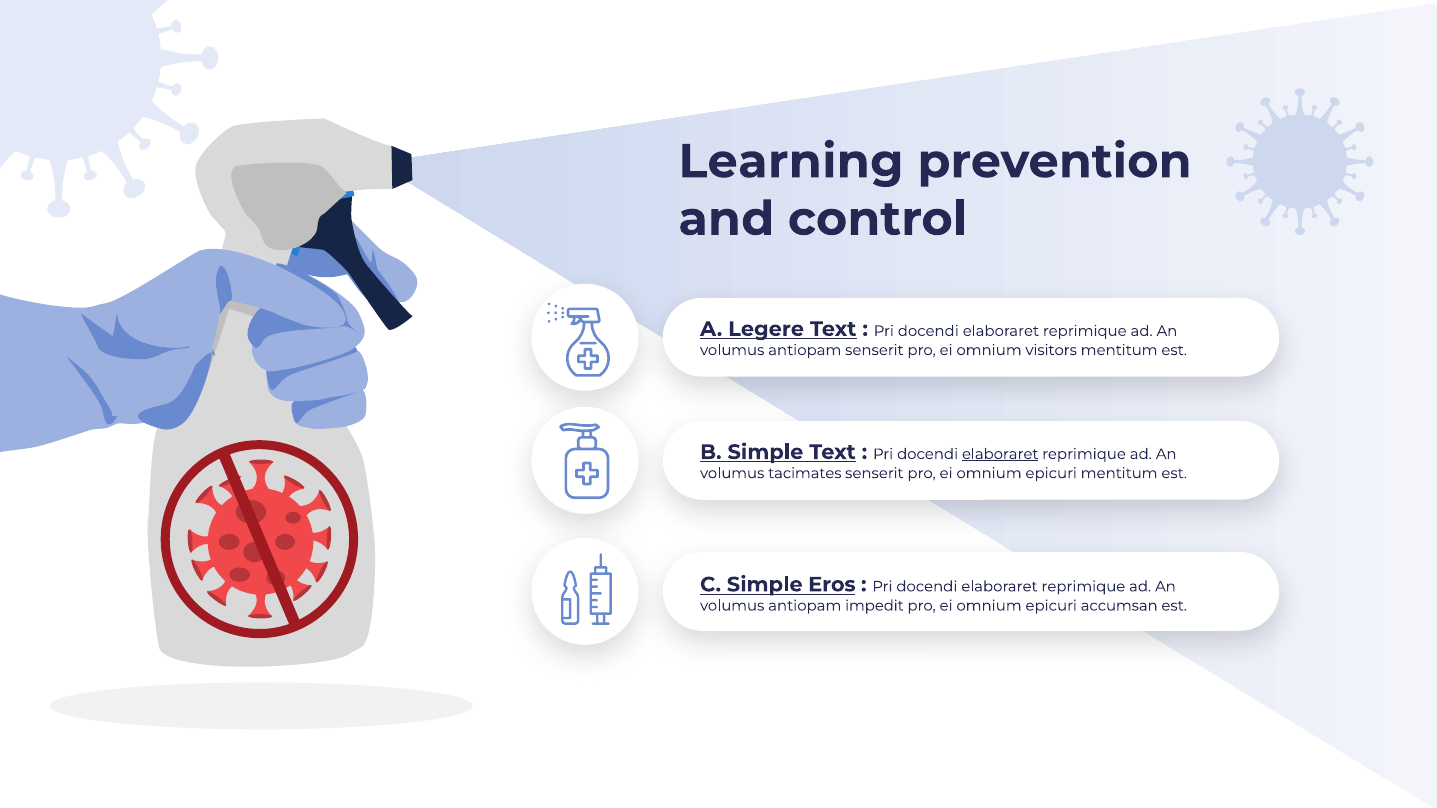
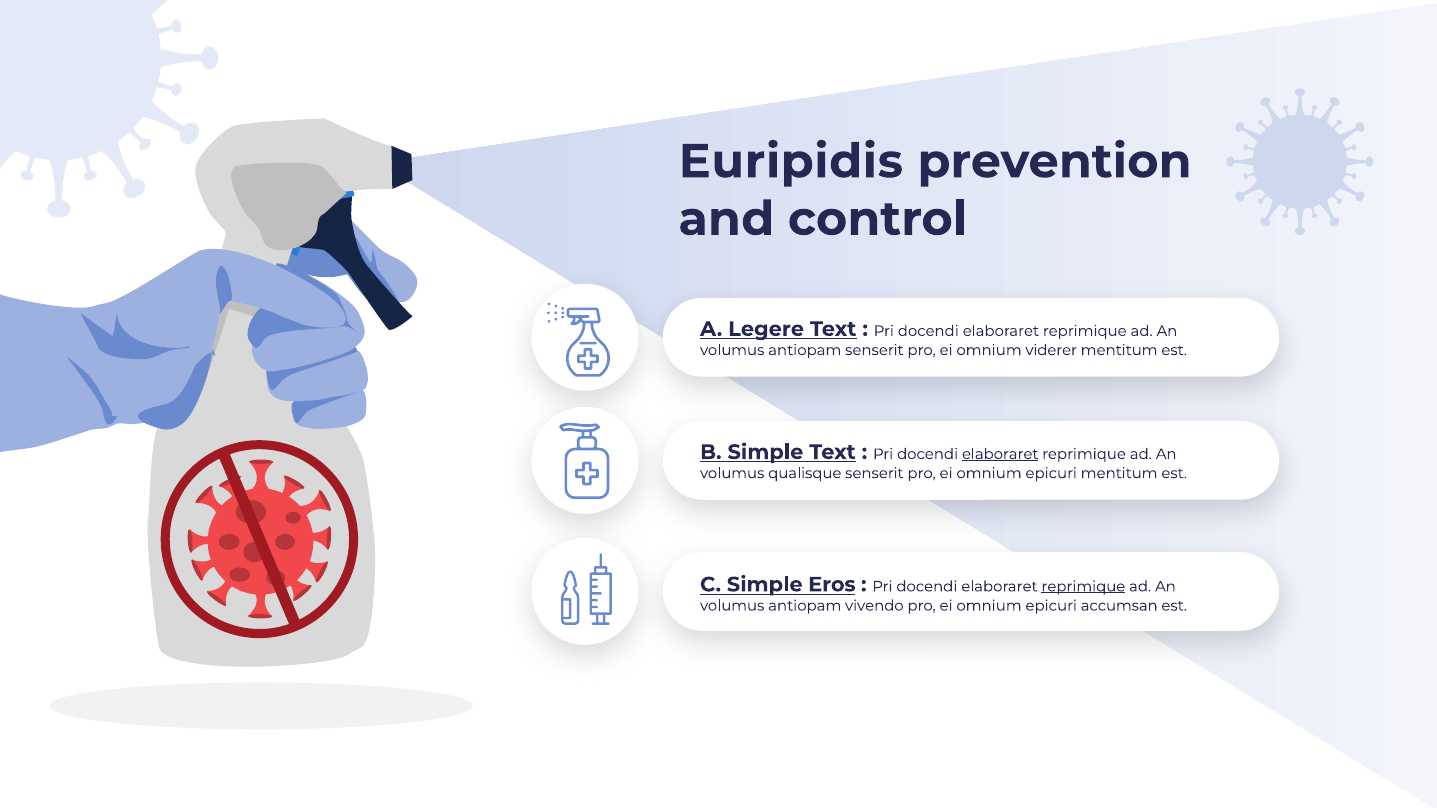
Learning: Learning -> Euripidis
visitors: visitors -> viderer
tacimates: tacimates -> qualisque
reprimique at (1083, 587) underline: none -> present
impedit: impedit -> vivendo
